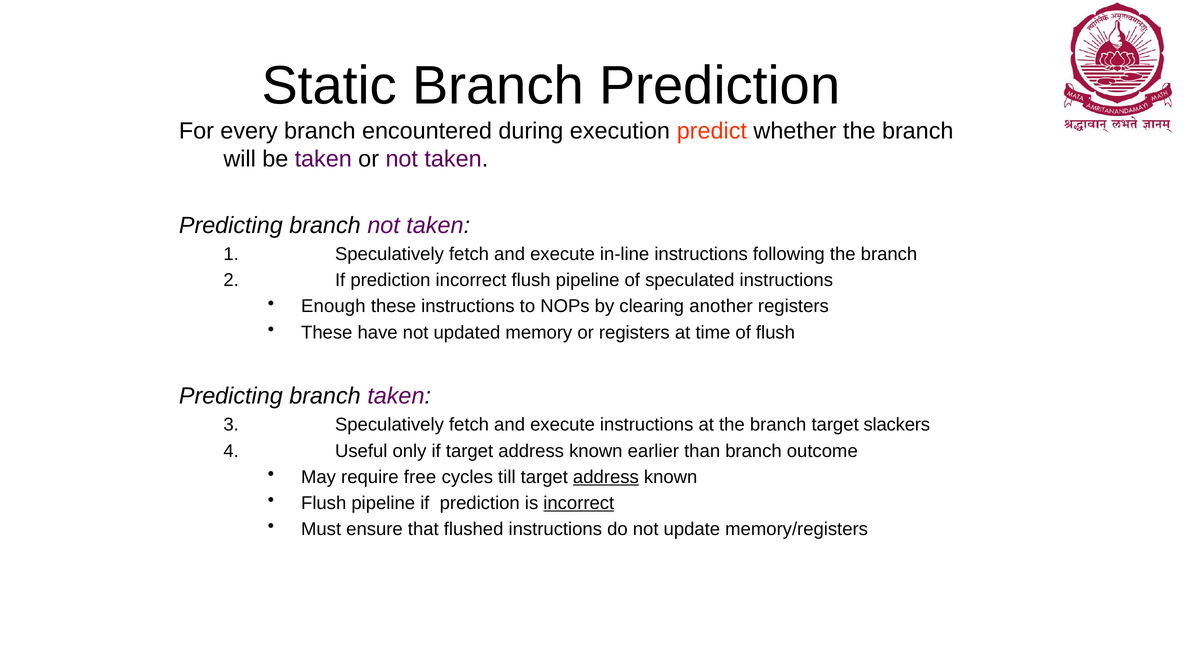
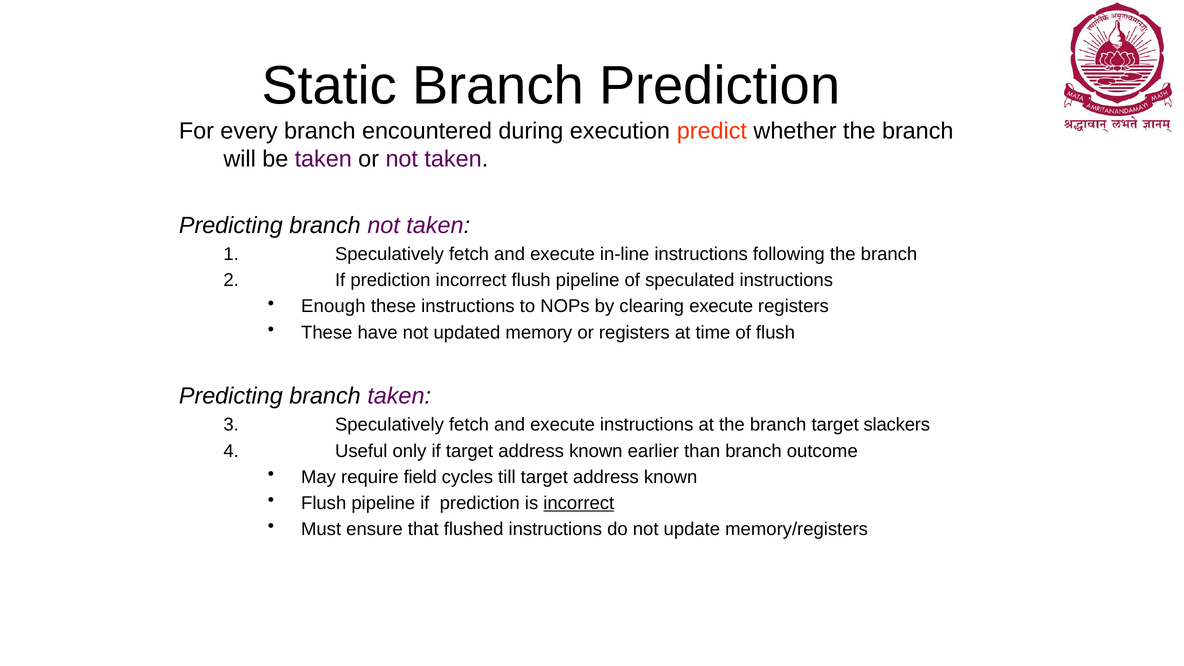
clearing another: another -> execute
free: free -> field
address at (606, 477) underline: present -> none
